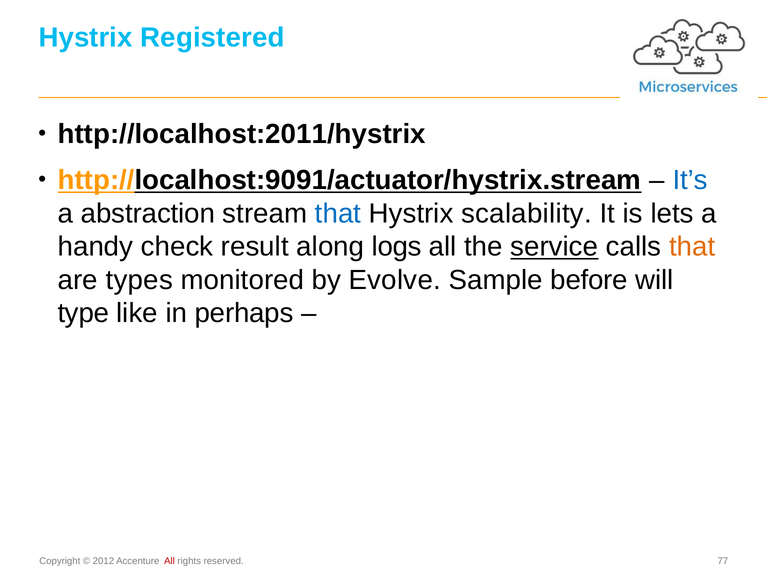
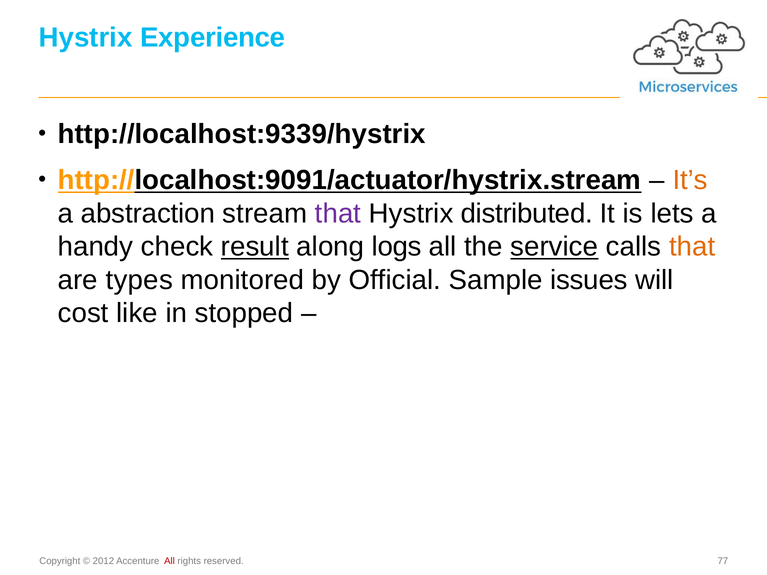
Registered: Registered -> Experience
http://localhost:2011/hystrix: http://localhost:2011/hystrix -> http://localhost:9339/hystrix
It’s colour: blue -> orange
that at (338, 214) colour: blue -> purple
scalability: scalability -> distributed
result underline: none -> present
Evolve: Evolve -> Official
before: before -> issues
type: type -> cost
perhaps: perhaps -> stopped
